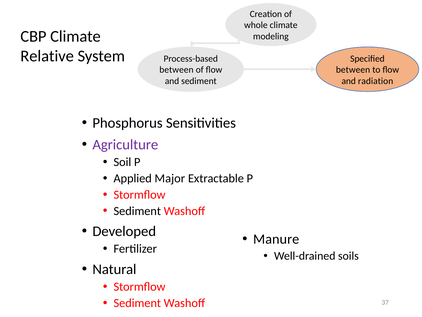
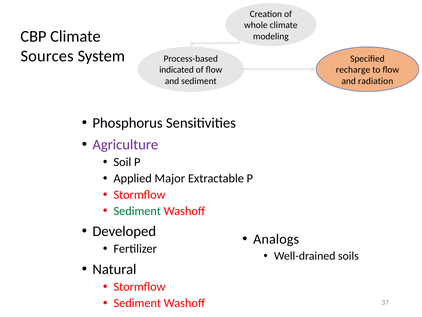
Relative: Relative -> Sources
between at (176, 70): between -> indicated
between at (353, 70): between -> recharge
Sediment at (137, 211) colour: black -> green
Manure: Manure -> Analogs
